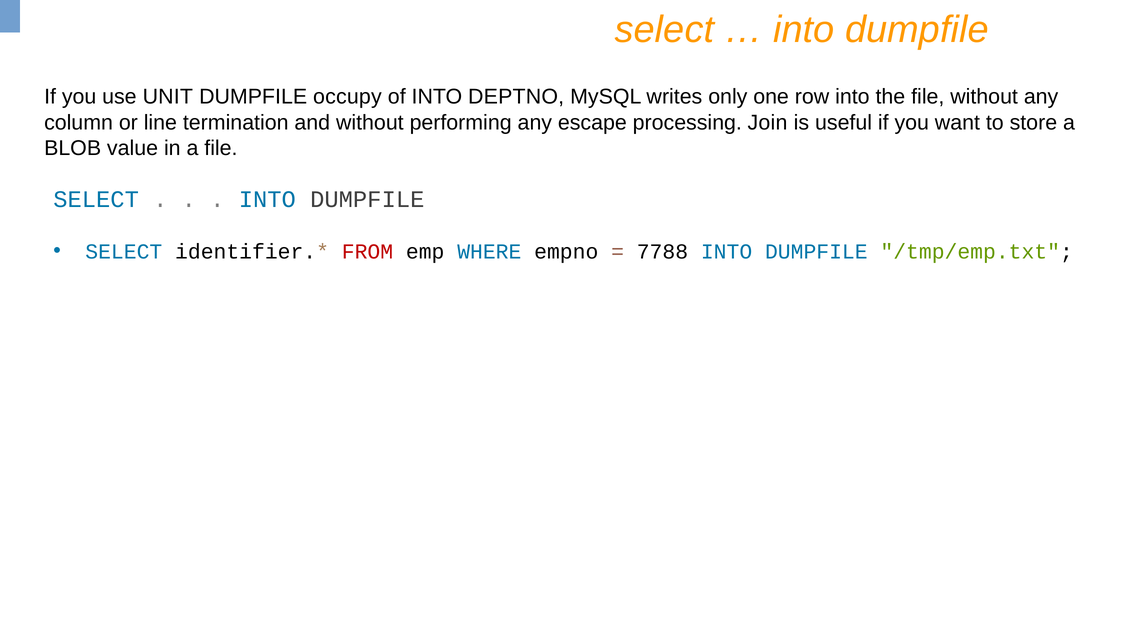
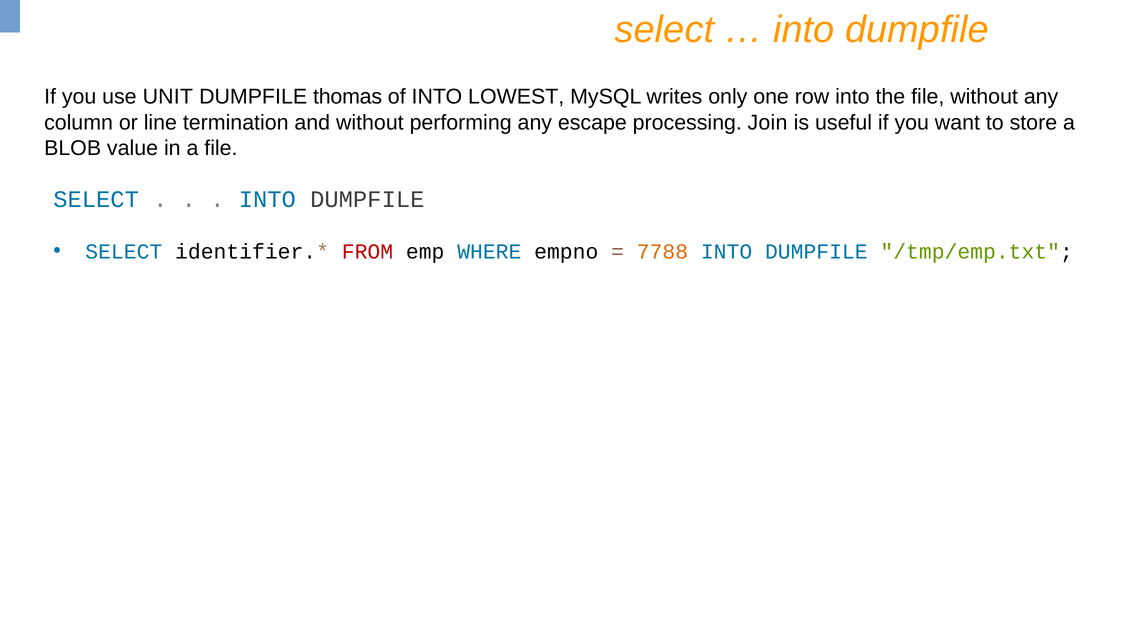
occupy: occupy -> thomas
DEPTNO: DEPTNO -> LOWEST
7788 colour: black -> orange
